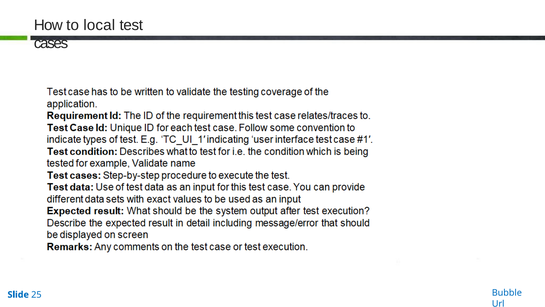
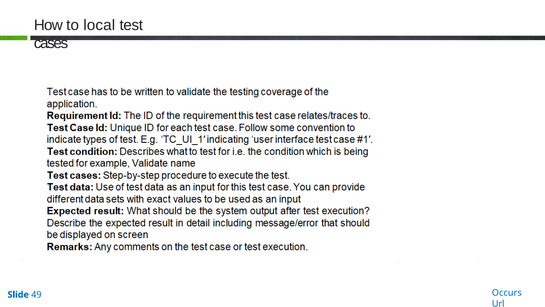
Bubble: Bubble -> Occurs
25: 25 -> 49
